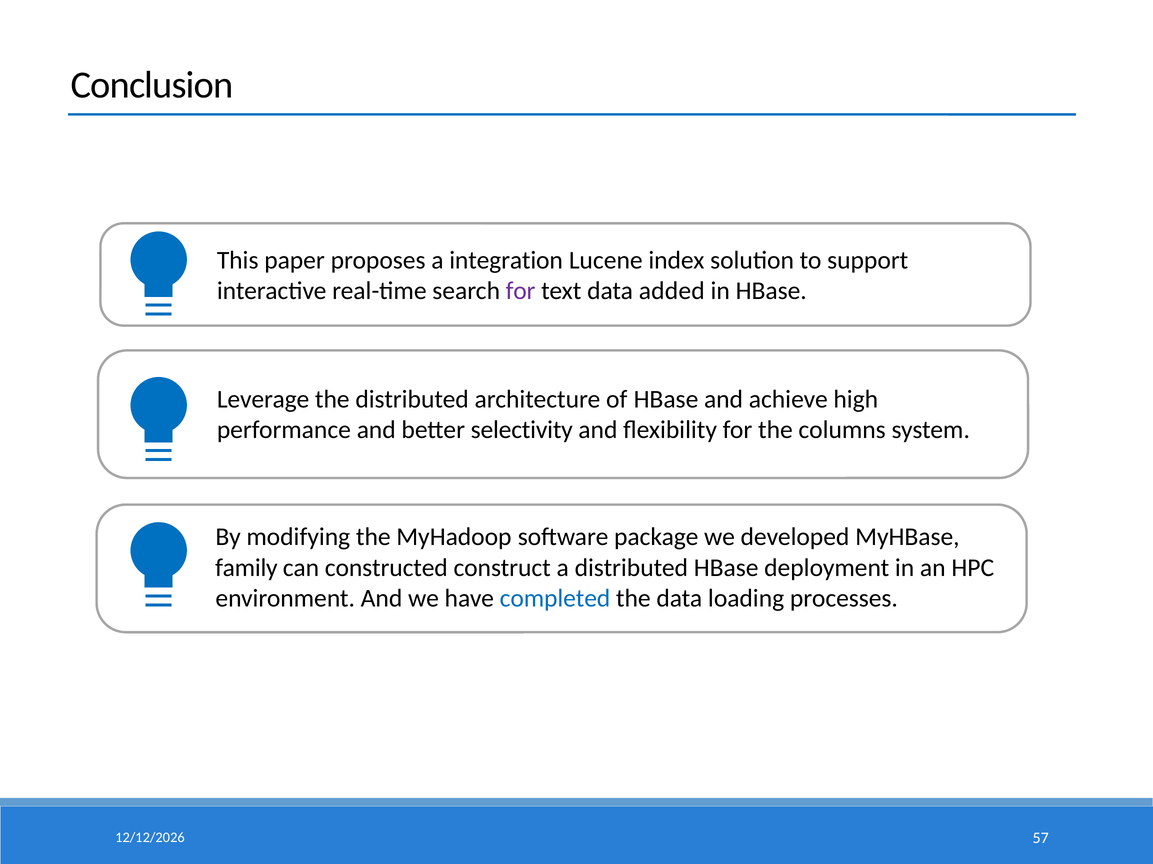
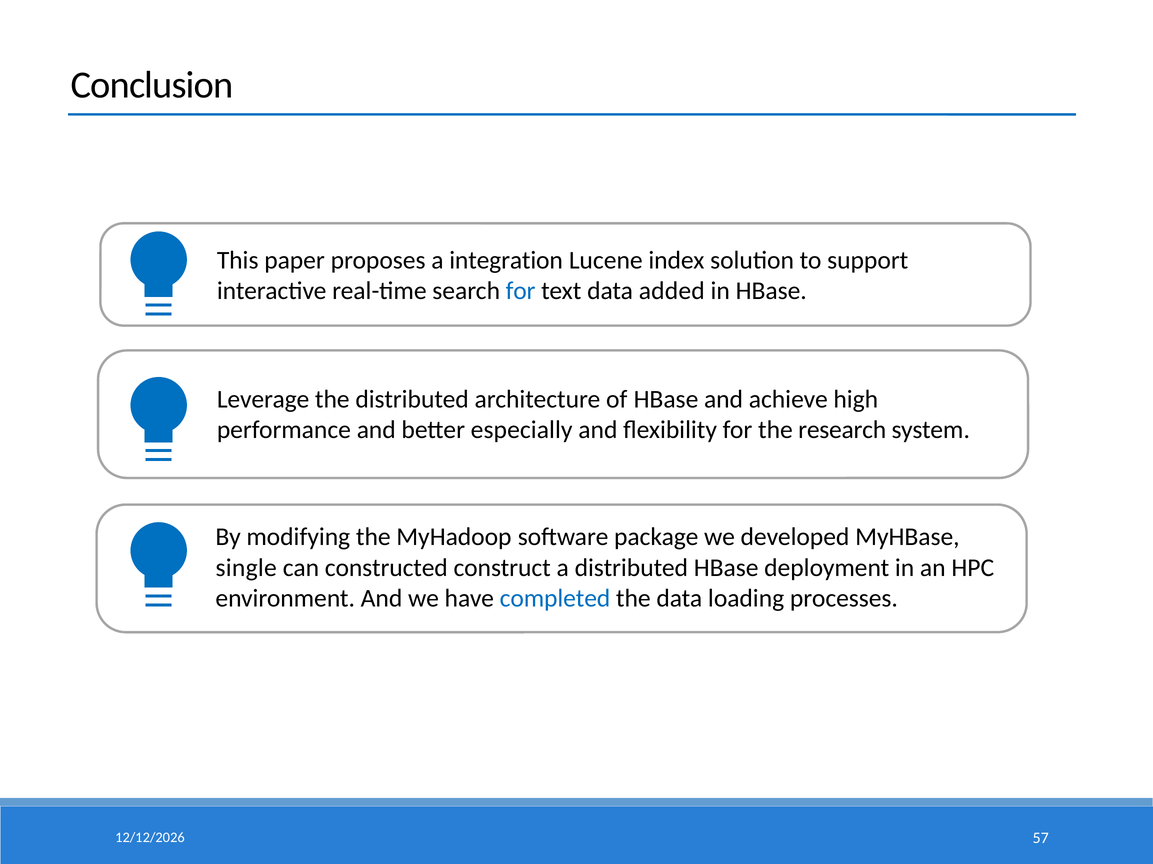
for at (521, 291) colour: purple -> blue
selectivity: selectivity -> especially
columns: columns -> research
family: family -> single
